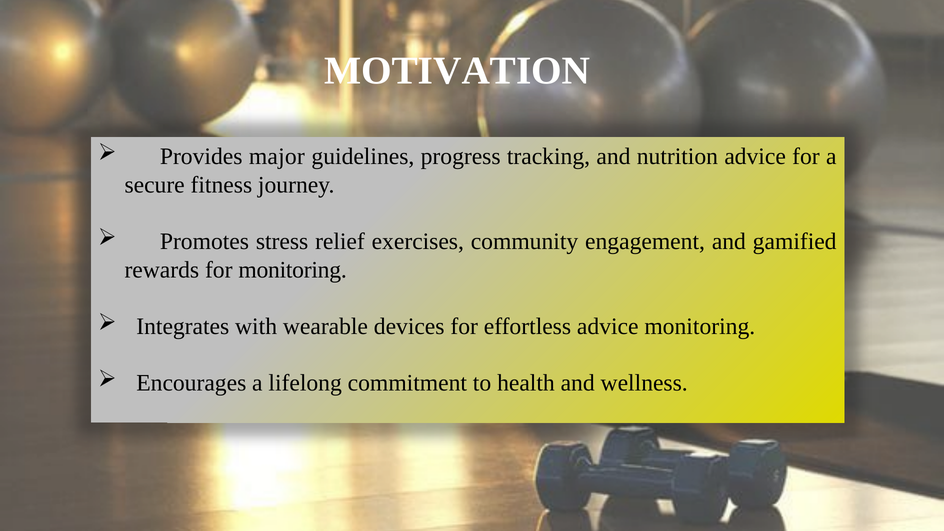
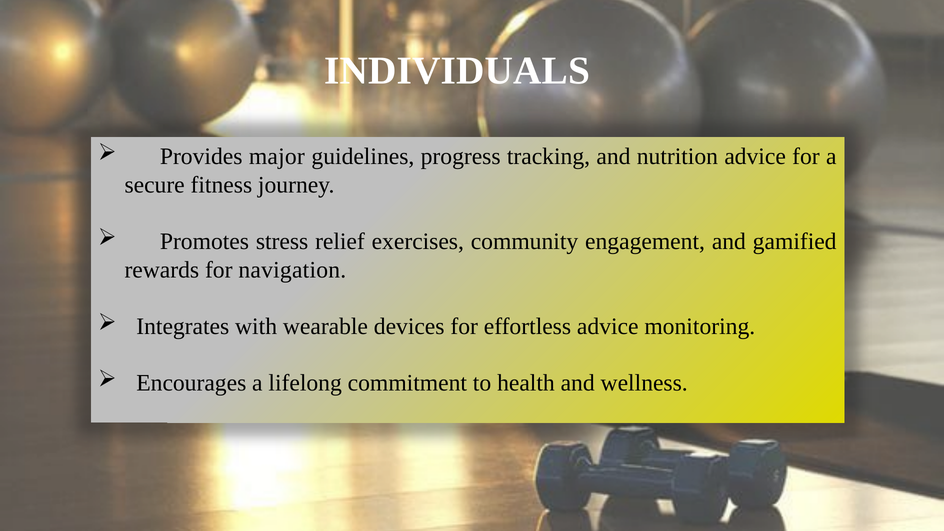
MOTIVATION: MOTIVATION -> INDIVIDUALS
for monitoring: monitoring -> navigation
